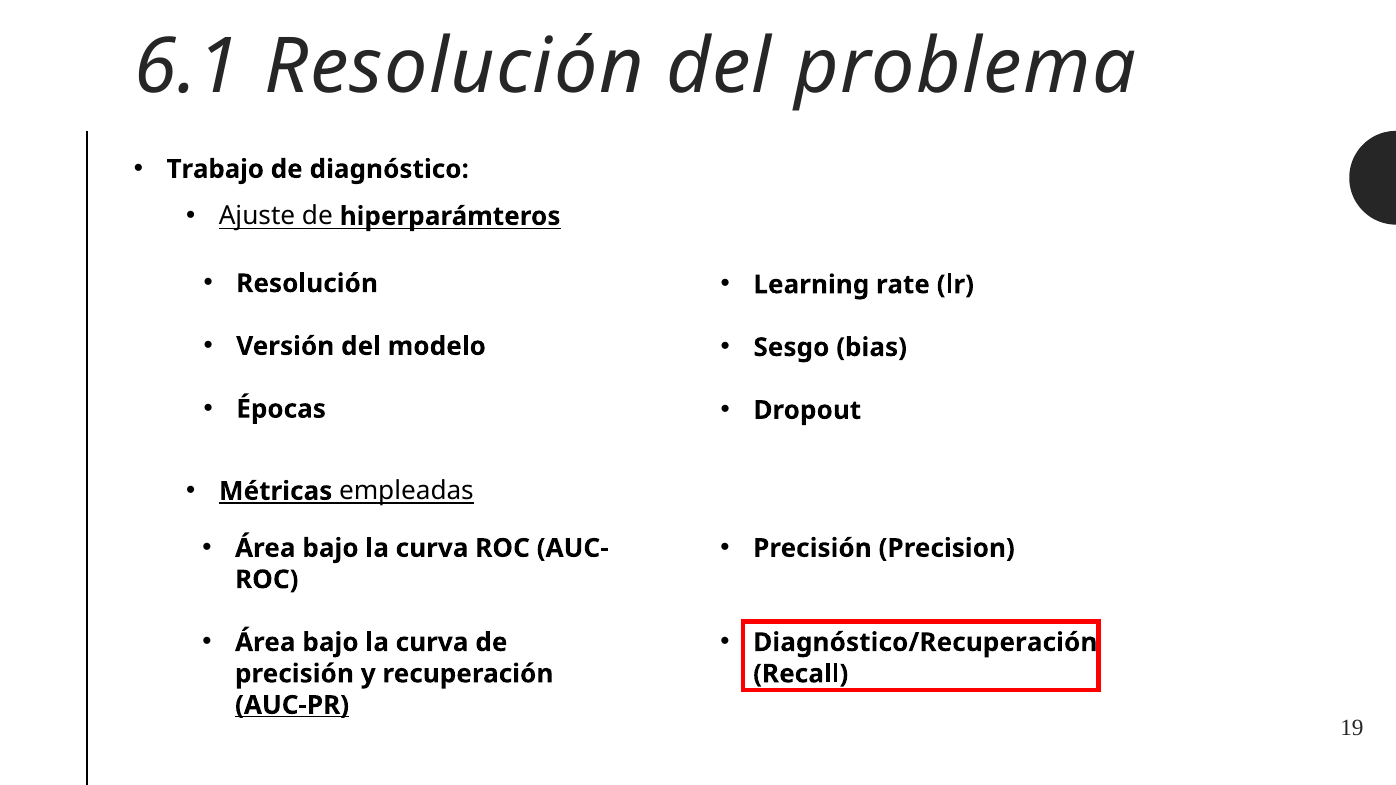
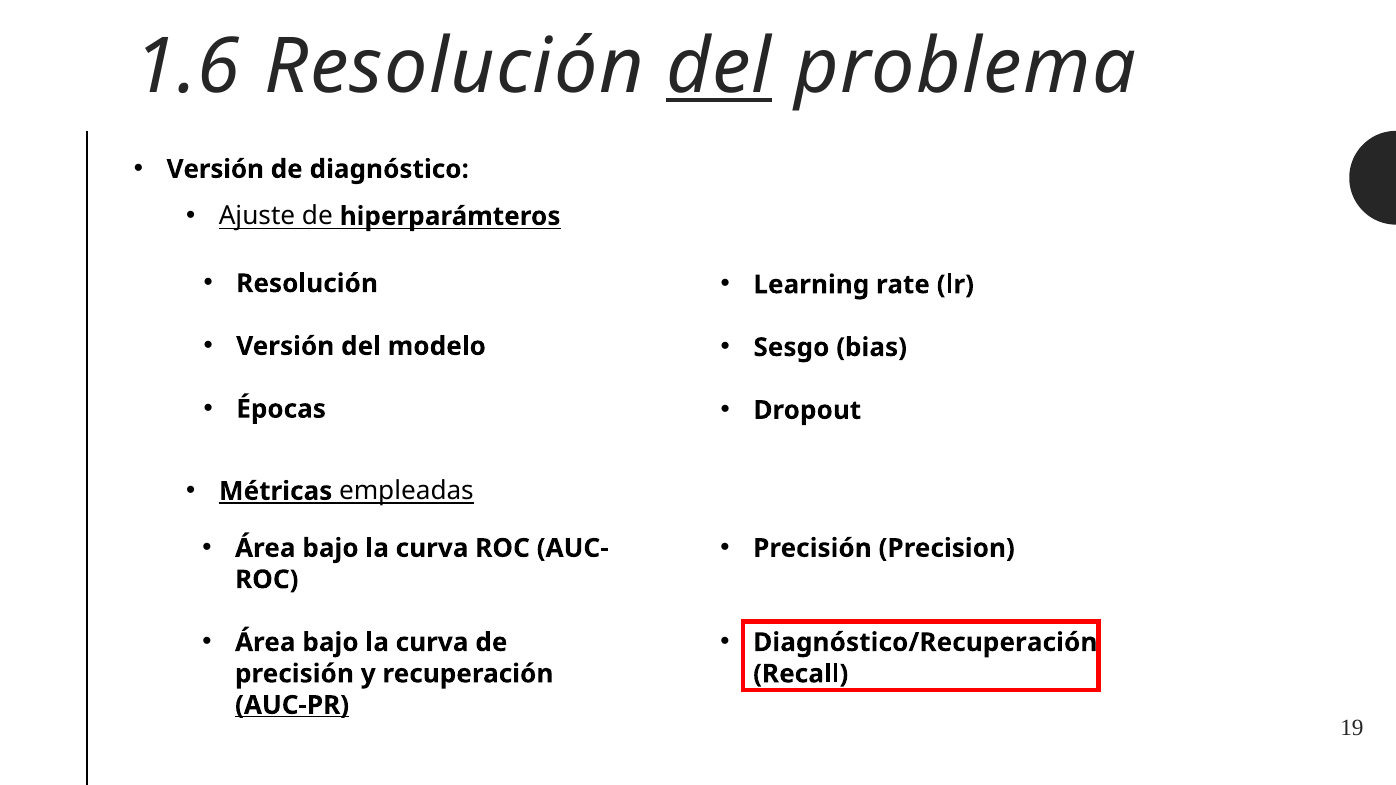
6.1: 6.1 -> 1.6
del at (719, 67) underline: none -> present
Trabajo at (215, 169): Trabajo -> Versión
